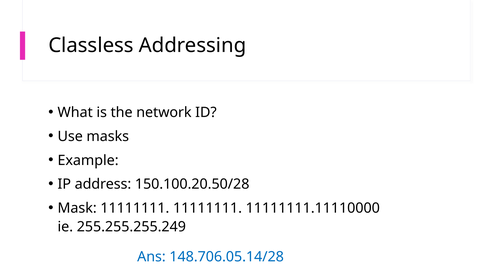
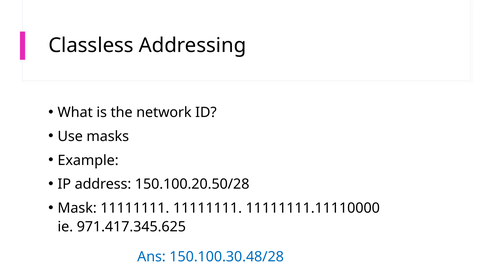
255.255.255.249: 255.255.255.249 -> 971.417.345.625
148.706.05.14/28: 148.706.05.14/28 -> 150.100.30.48/28
